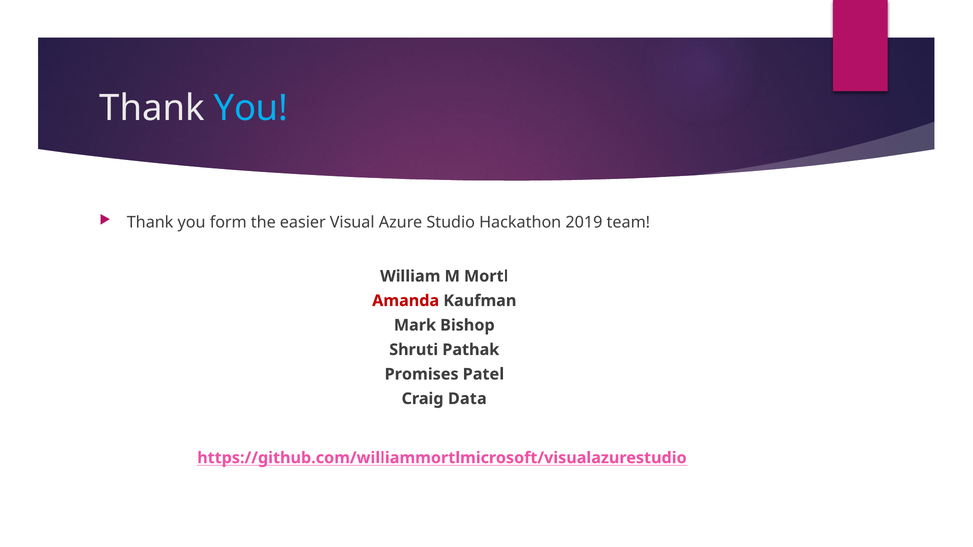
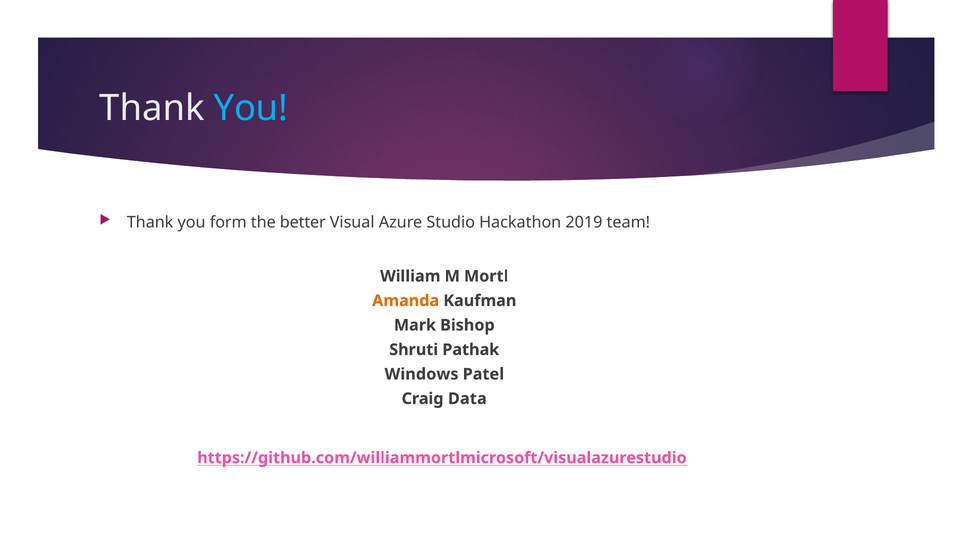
easier: easier -> better
Amanda colour: red -> orange
Promises: Promises -> Windows
